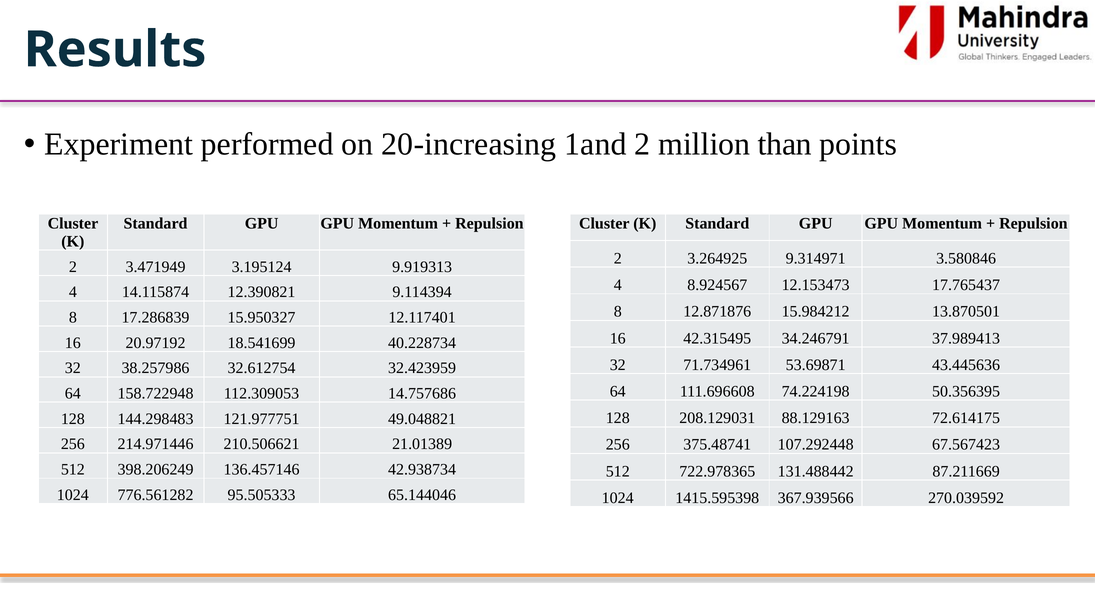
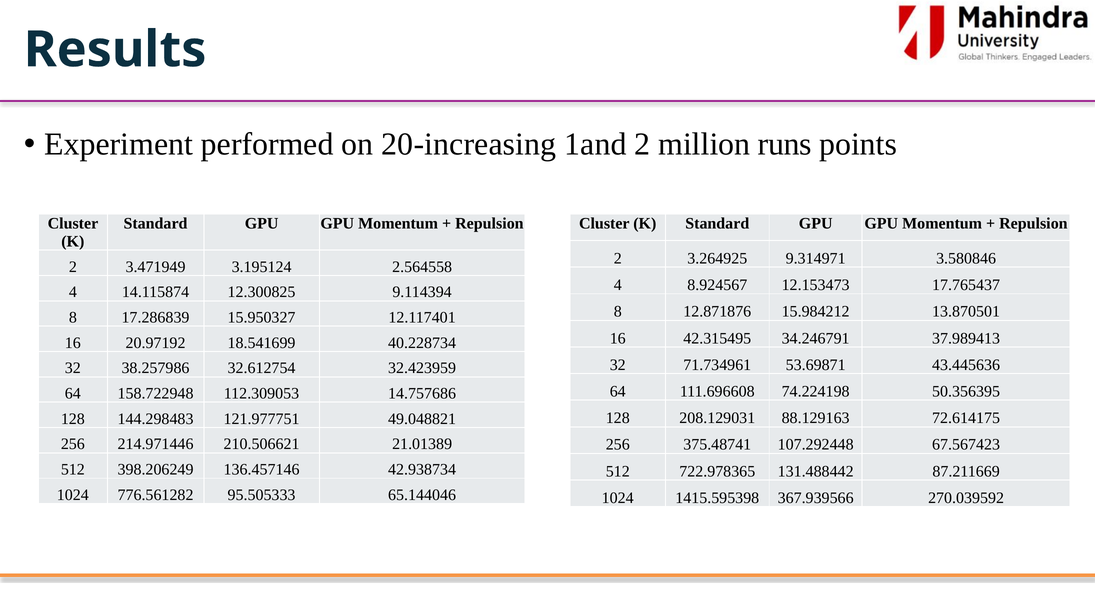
than: than -> runs
9.919313: 9.919313 -> 2.564558
12.390821: 12.390821 -> 12.300825
